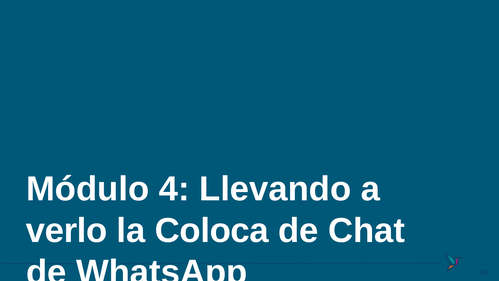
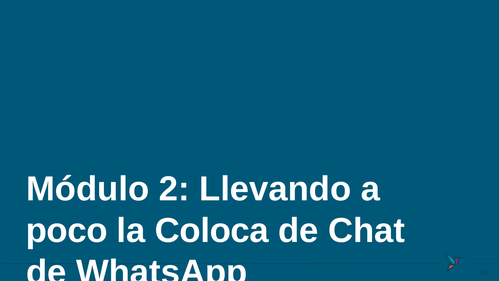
4: 4 -> 2
verlo: verlo -> poco
